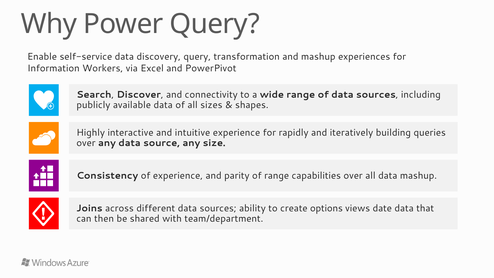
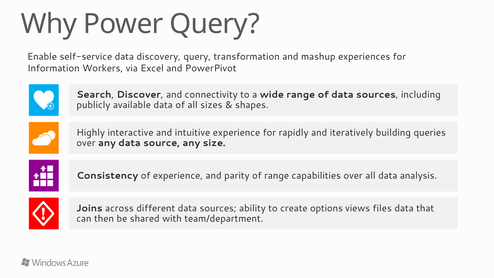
data mashup: mashup -> analysis
date: date -> files
